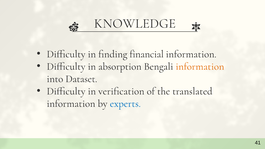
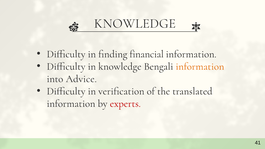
in absorption: absorption -> knowledge
Dataset: Dataset -> Advice
experts colour: blue -> red
